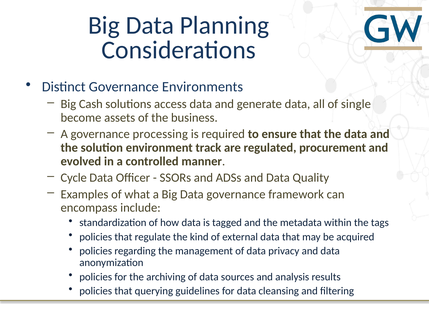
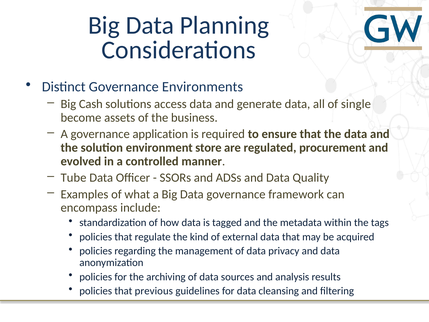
processing: processing -> application
track: track -> store
Cycle: Cycle -> Tube
querying: querying -> previous
